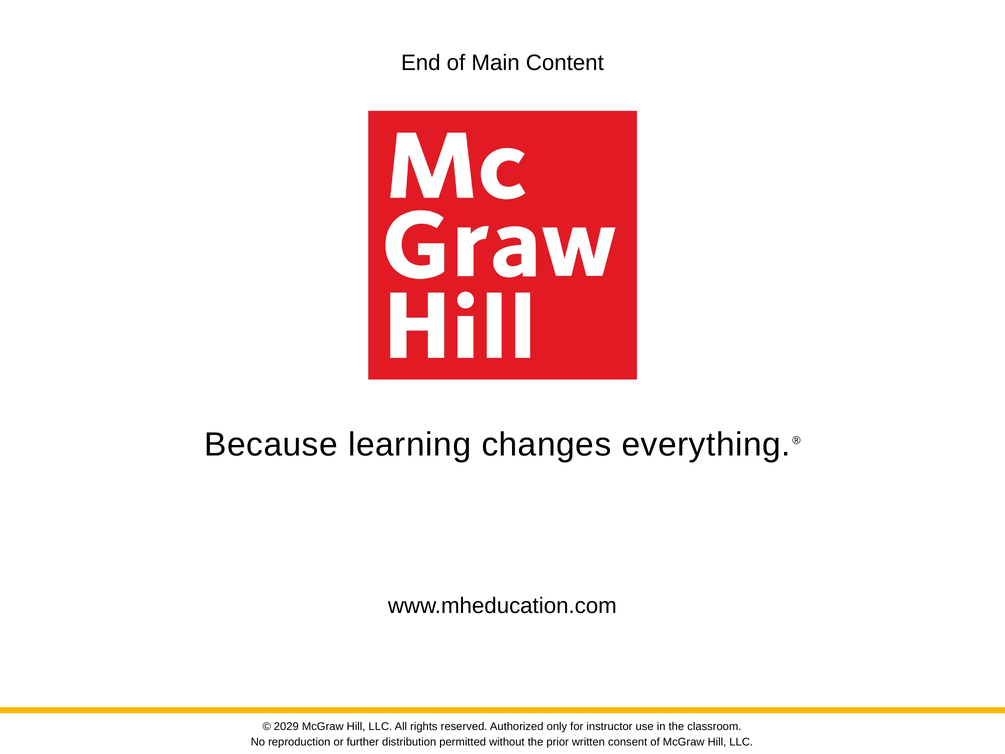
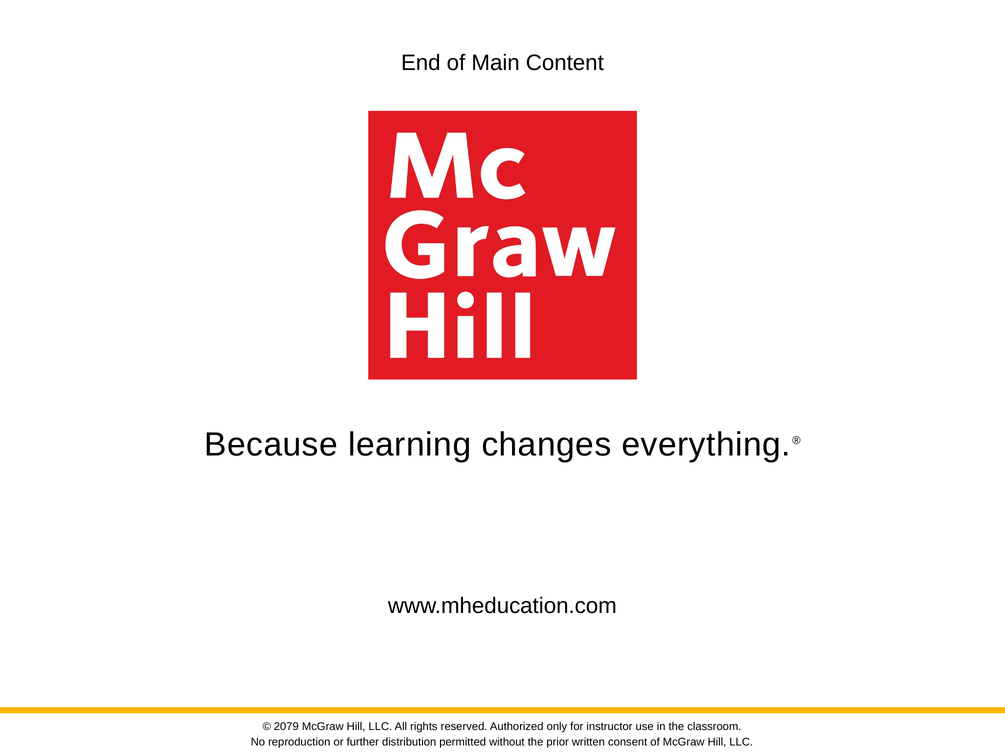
2029: 2029 -> 2079
